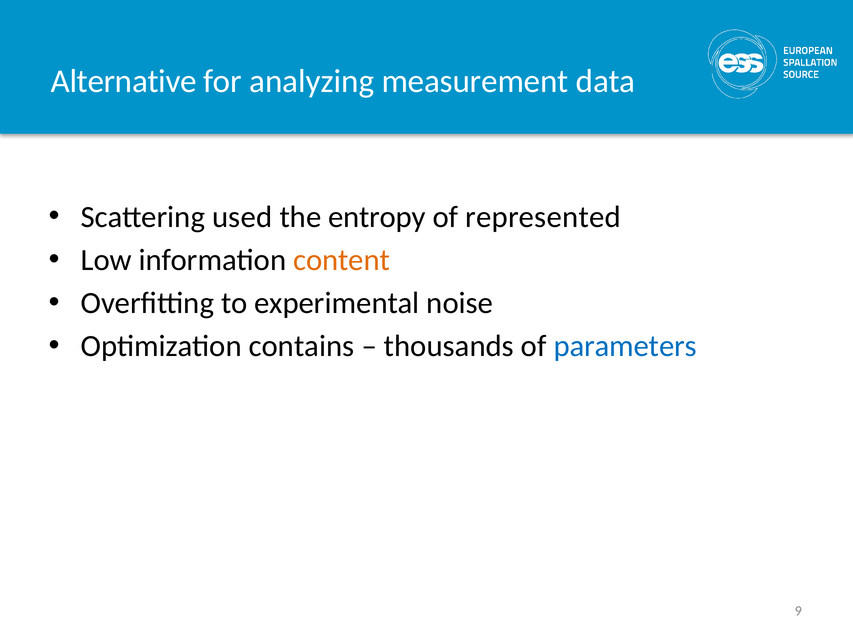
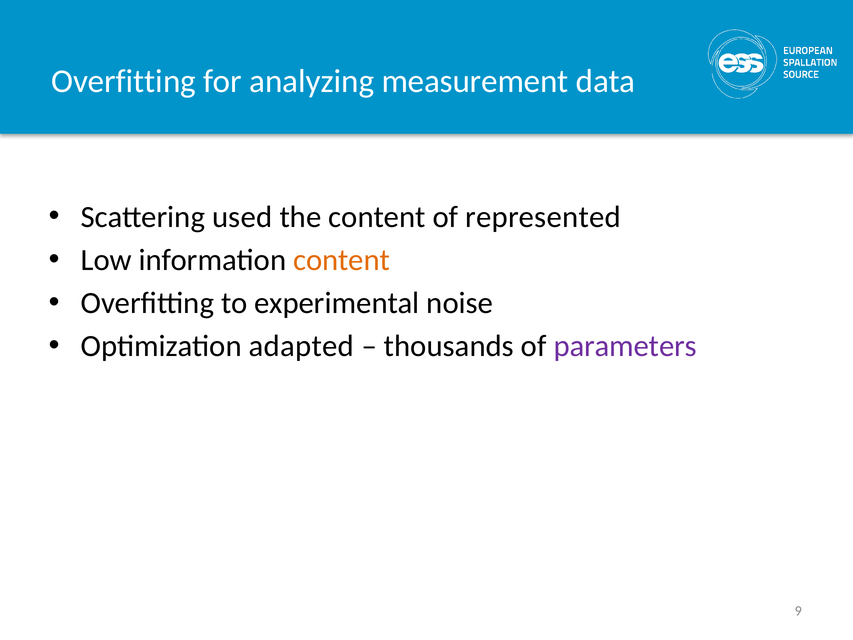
Alternative at (124, 81): Alternative -> Overfitting
the entropy: entropy -> content
contains: contains -> adapted
parameters colour: blue -> purple
